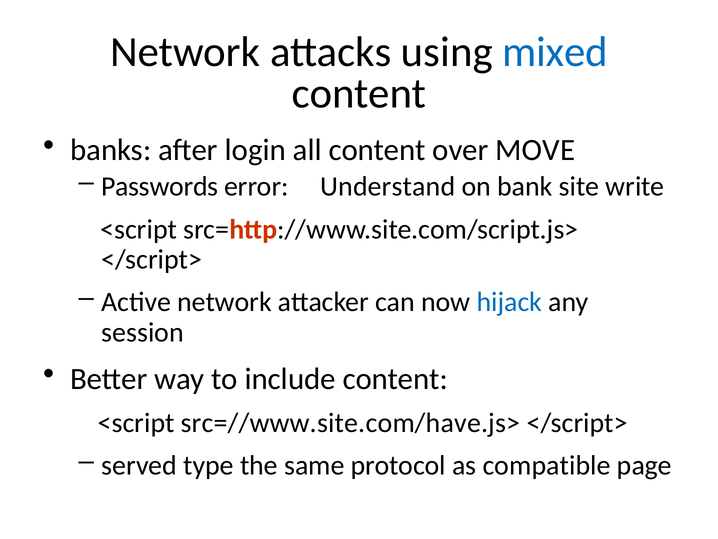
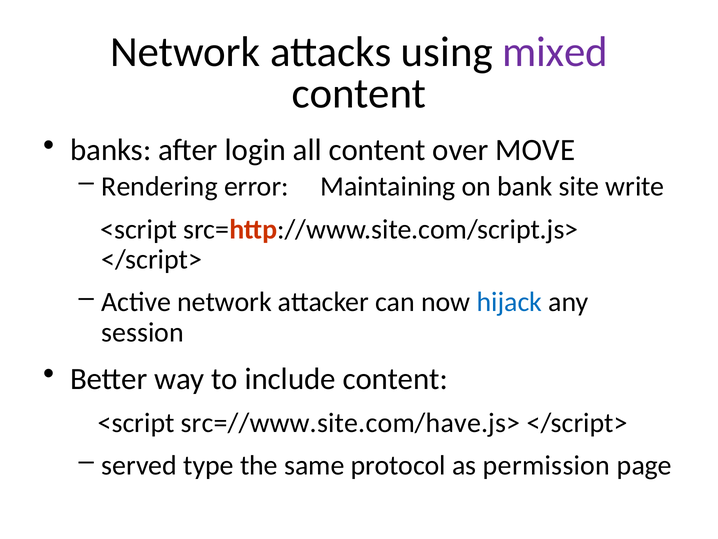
mixed colour: blue -> purple
Passwords: Passwords -> Rendering
Understand: Understand -> Maintaining
compatible: compatible -> permission
